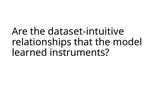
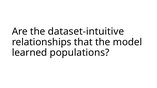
instruments: instruments -> populations
